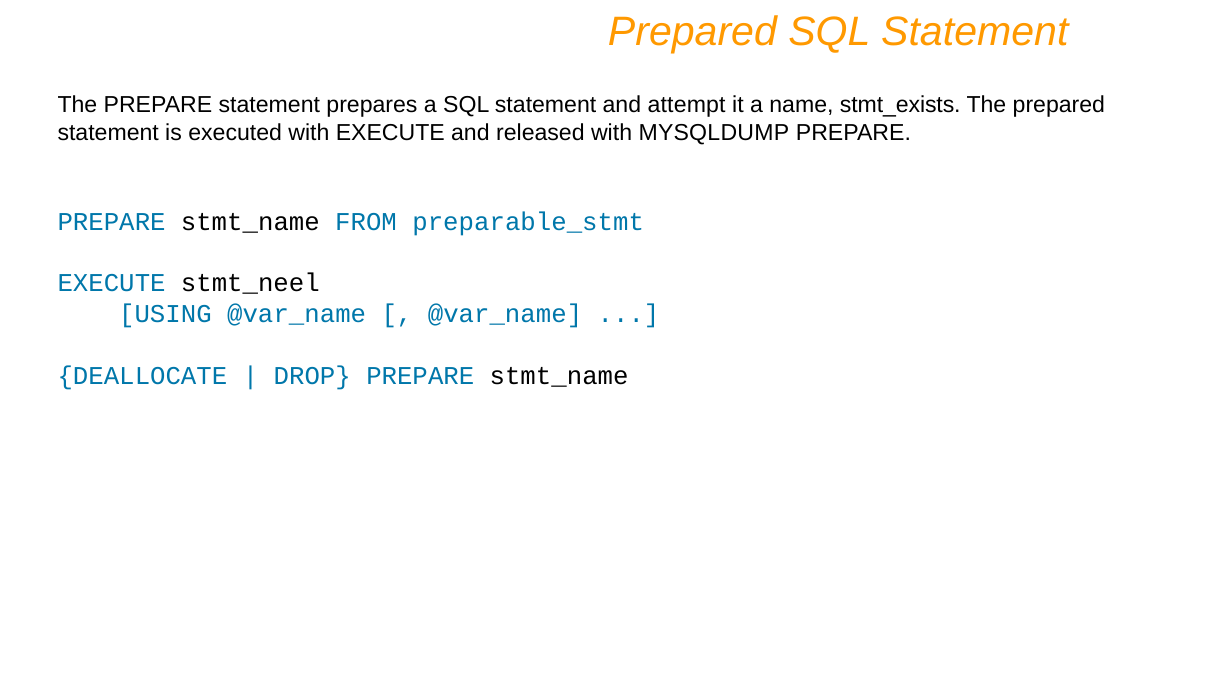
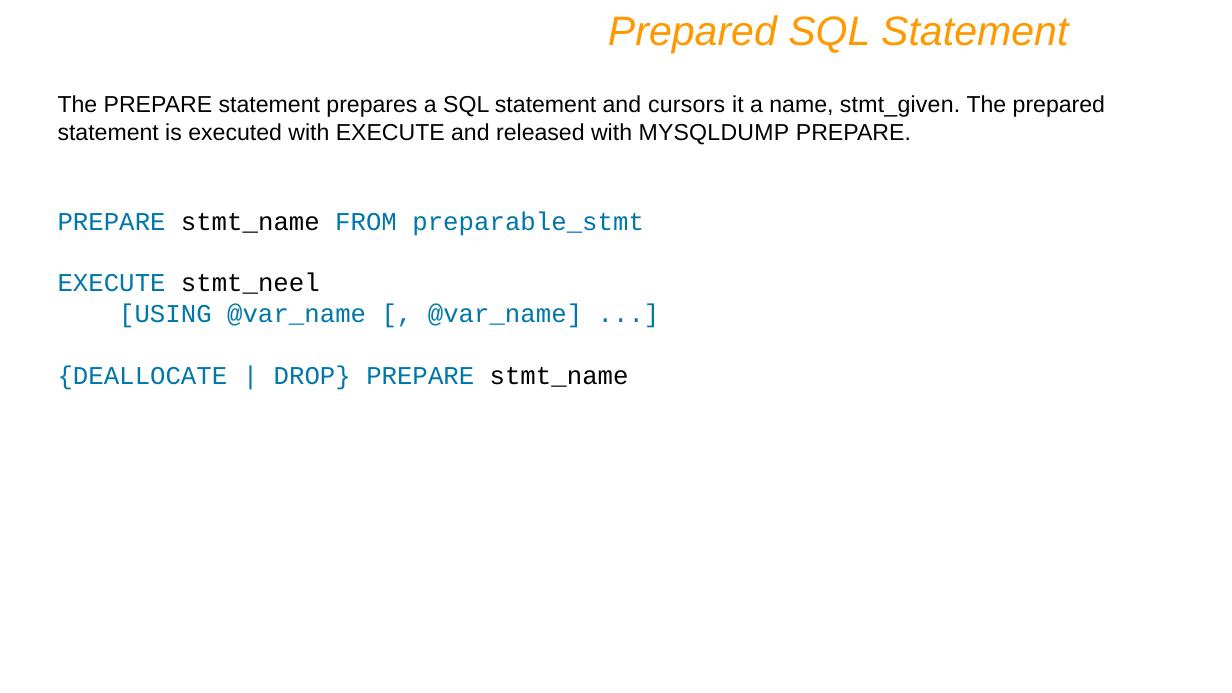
attempt: attempt -> cursors
stmt_exists: stmt_exists -> stmt_given
